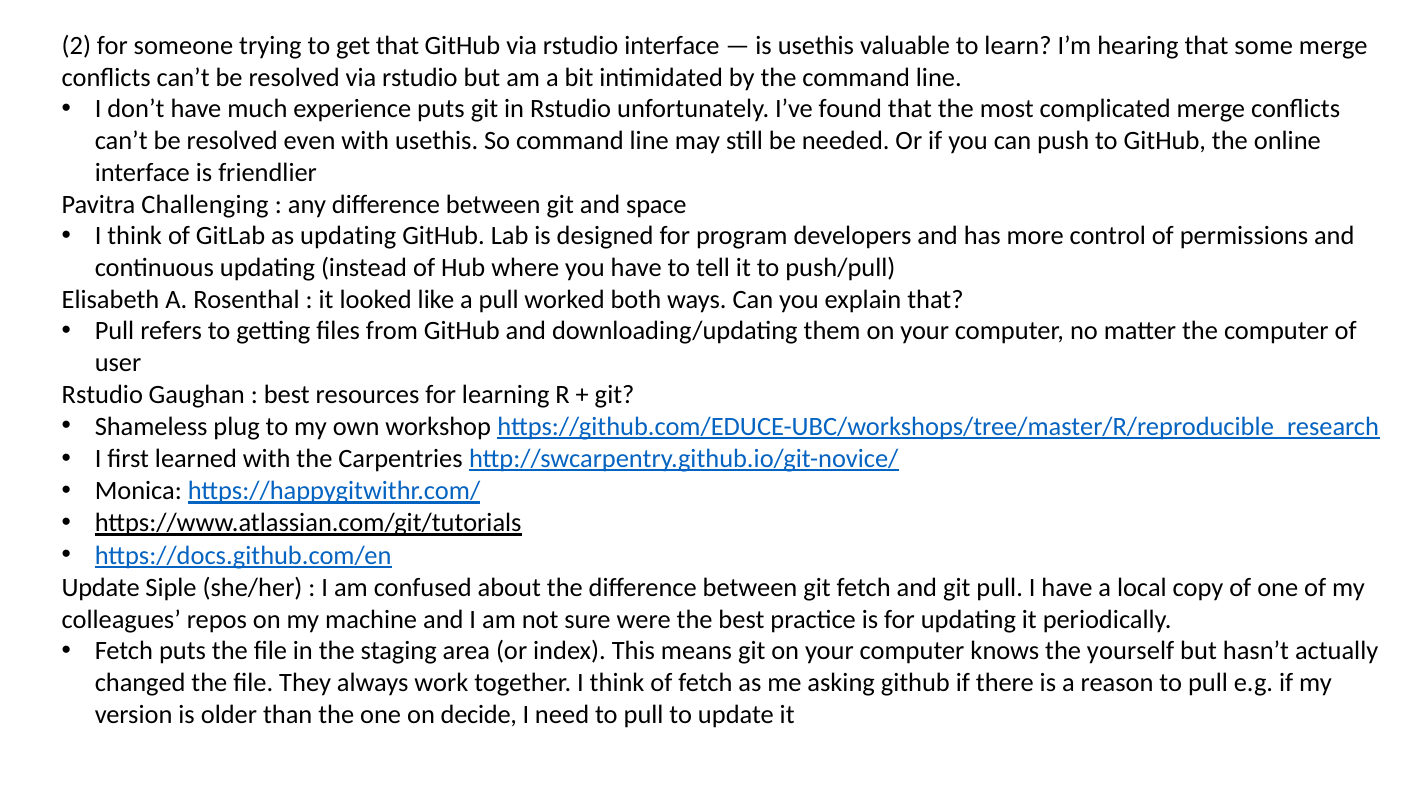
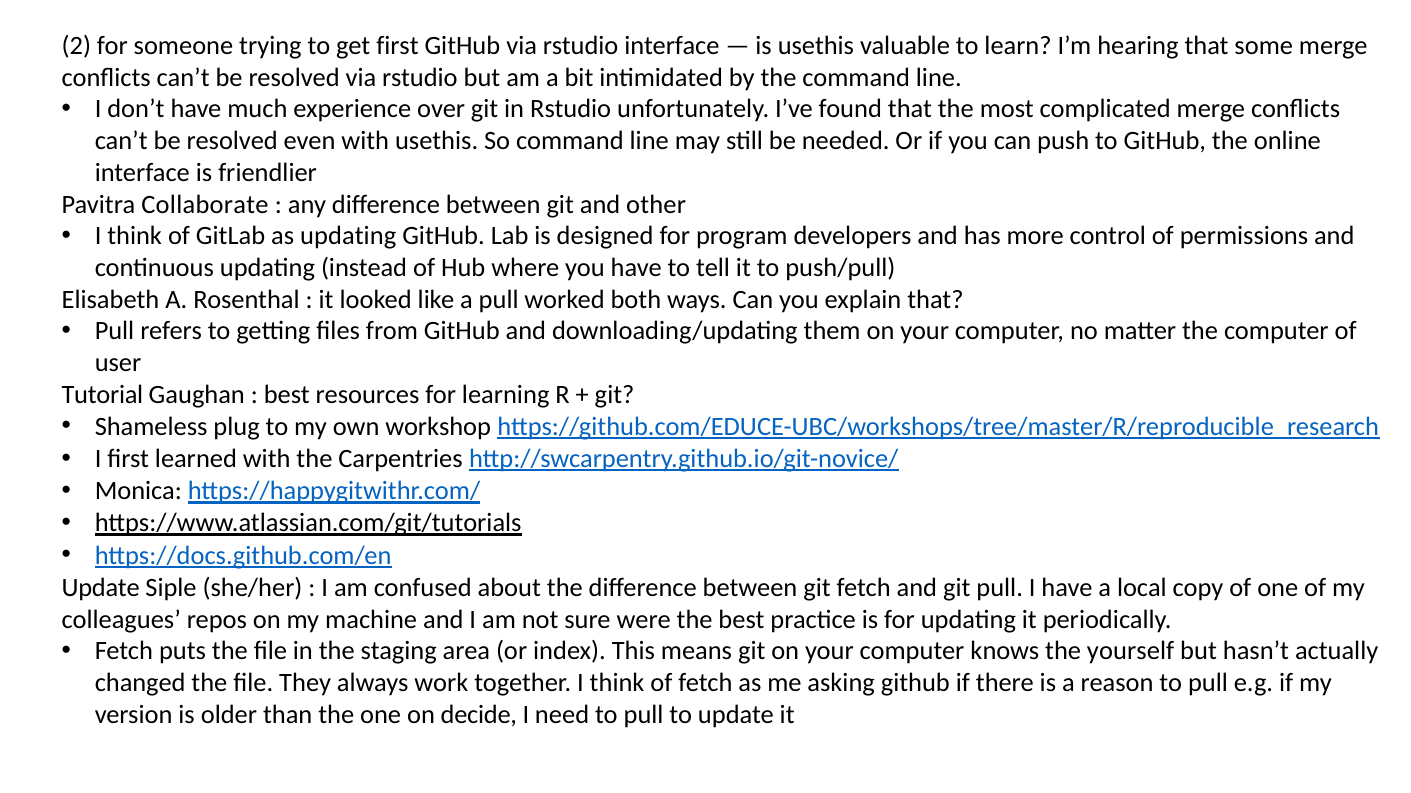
get that: that -> first
experience puts: puts -> over
Challenging: Challenging -> Collaborate
space: space -> other
Rstudio at (102, 395): Rstudio -> Tutorial
